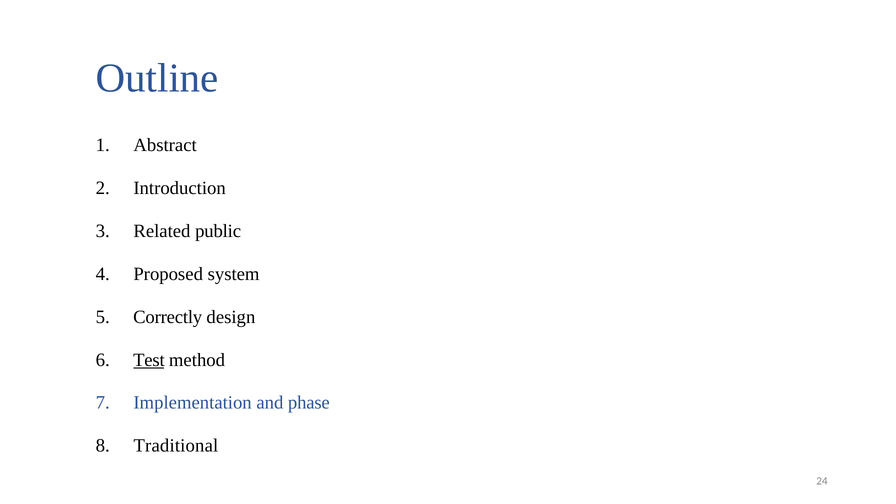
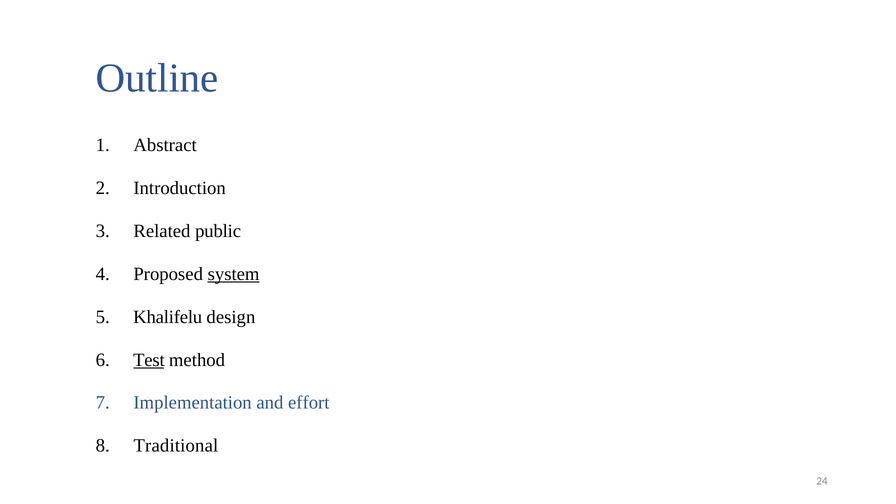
system underline: none -> present
Correctly: Correctly -> Khalifelu
phase: phase -> effort
